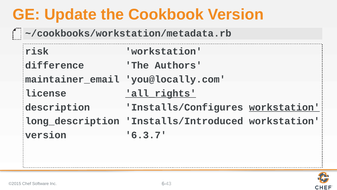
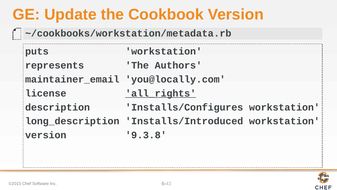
risk: risk -> puts
difference: difference -> represents
workstation at (284, 107) underline: present -> none
6.3.7: 6.3.7 -> 9.3.8
